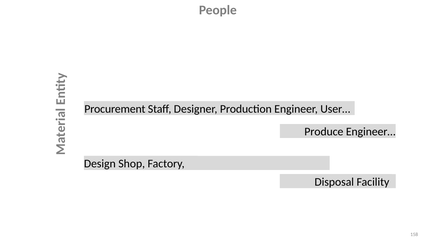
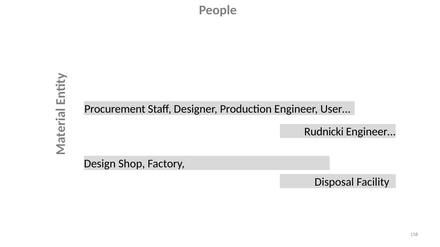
Produce: Produce -> Rudnicki
